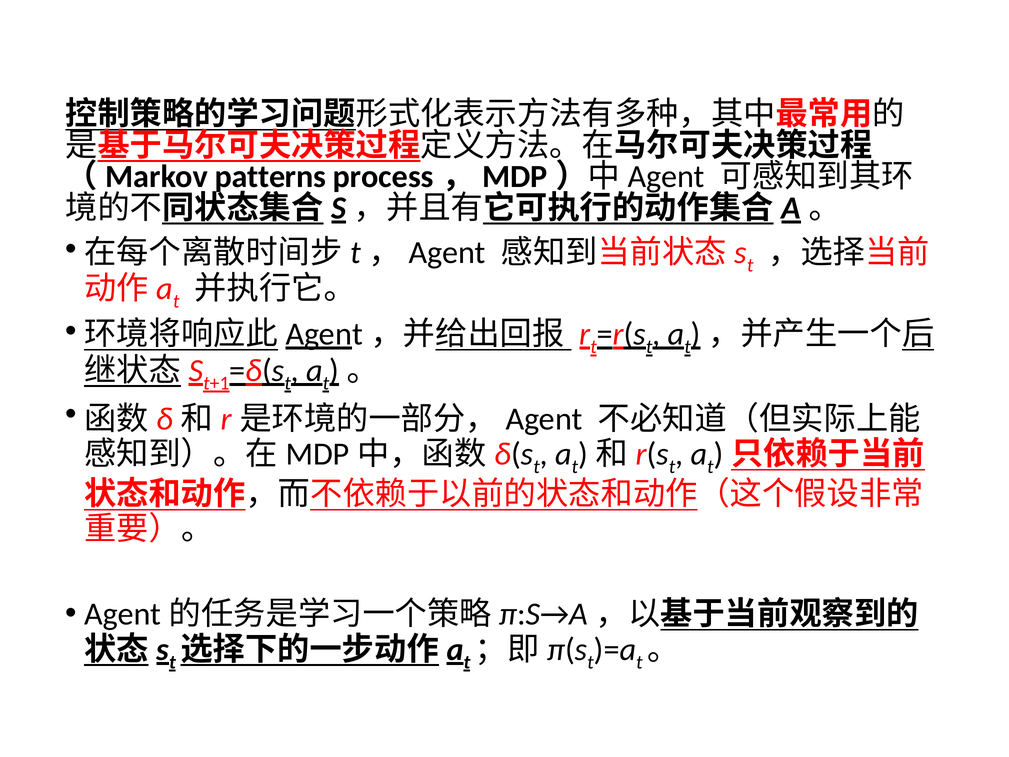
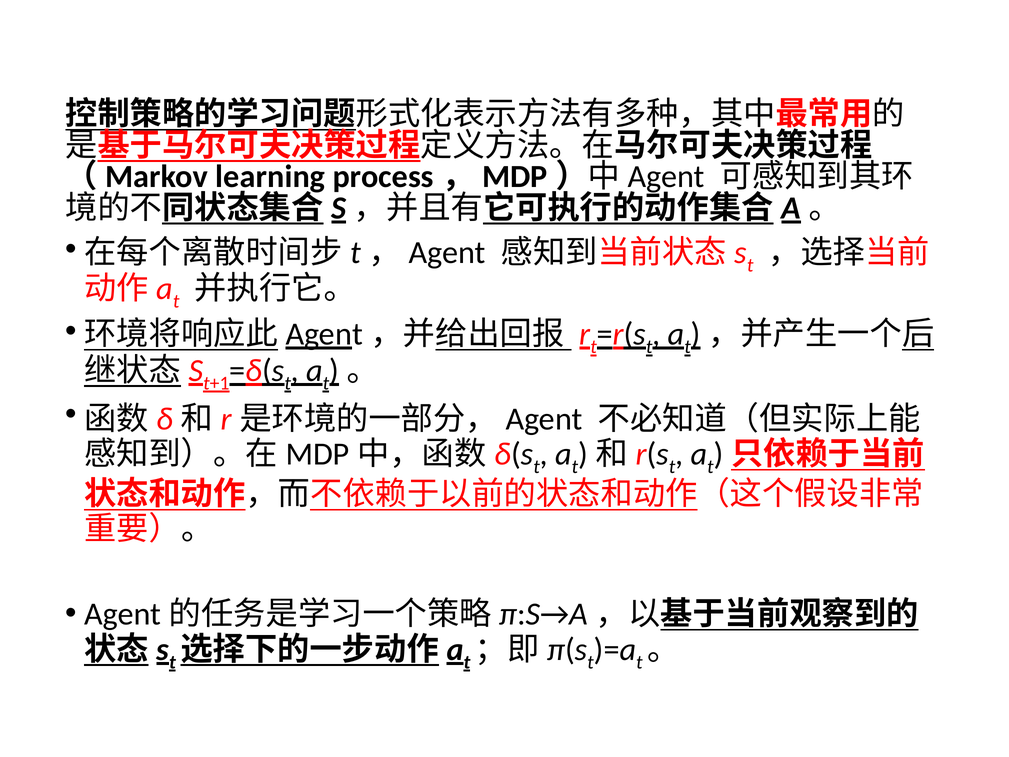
patterns: patterns -> learning
